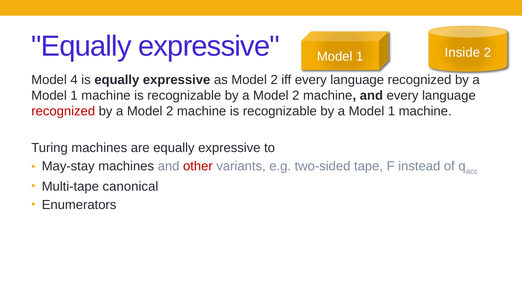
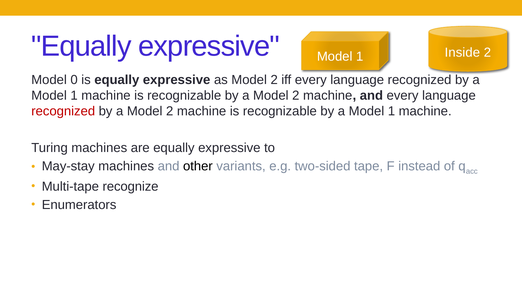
4: 4 -> 0
other colour: red -> black
canonical: canonical -> recognize
